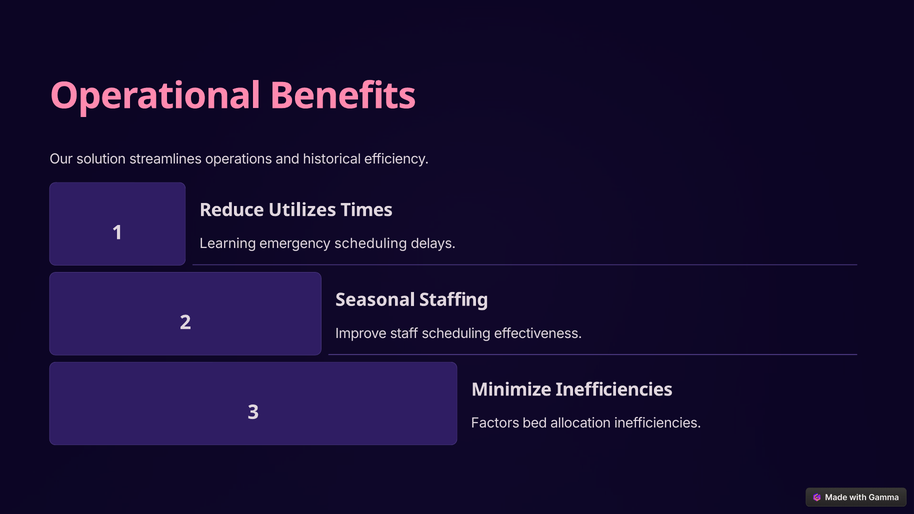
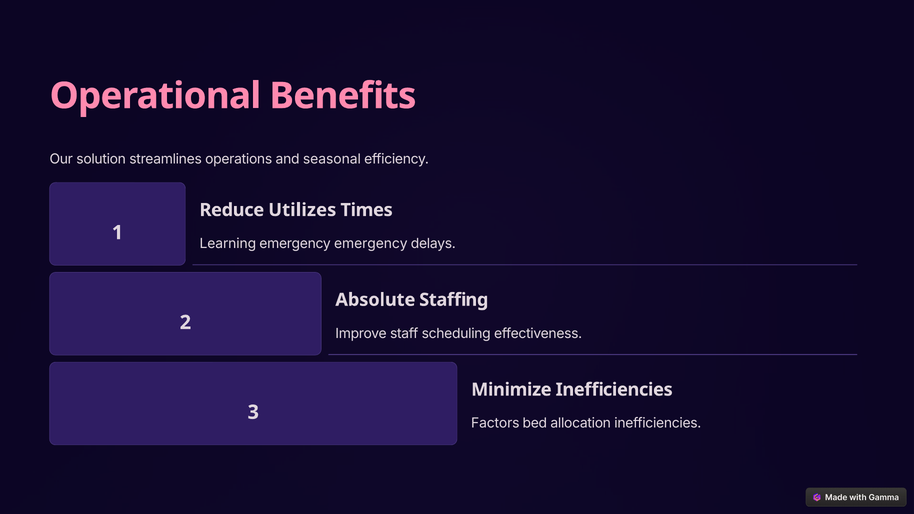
historical: historical -> seasonal
emergency scheduling: scheduling -> emergency
Seasonal: Seasonal -> Absolute
